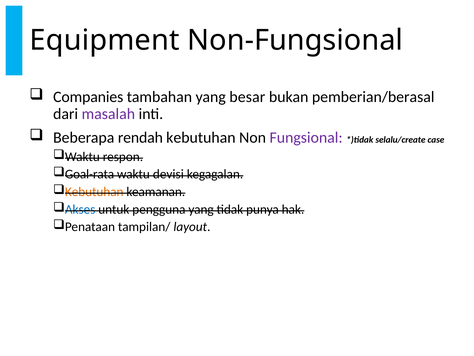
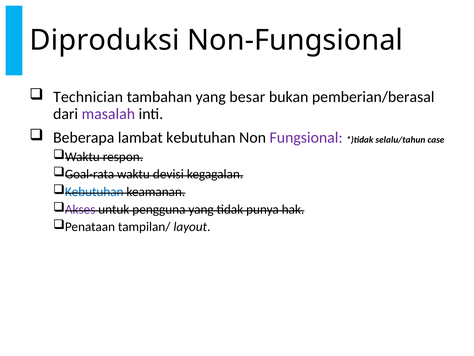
Equipment: Equipment -> Diproduksi
Companies: Companies -> Technician
rendah: rendah -> lambat
selalu/create: selalu/create -> selalu/tahun
Kebutuhan at (94, 192) colour: orange -> blue
Akses colour: blue -> purple
